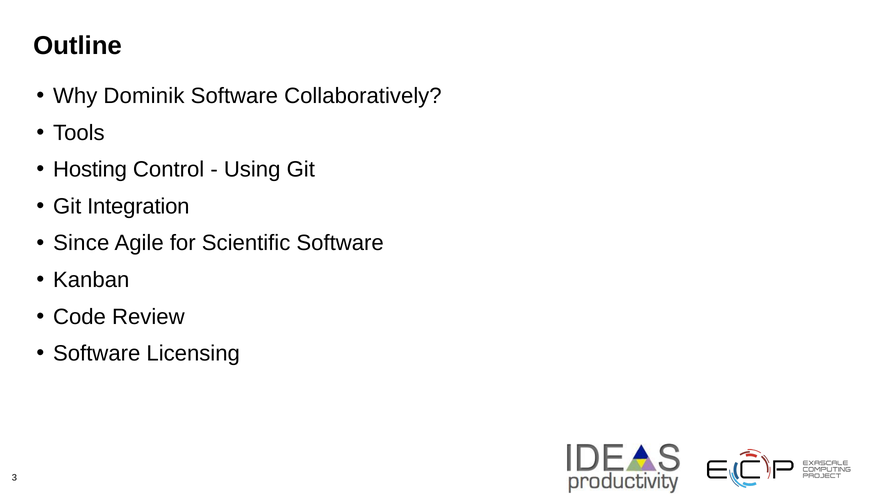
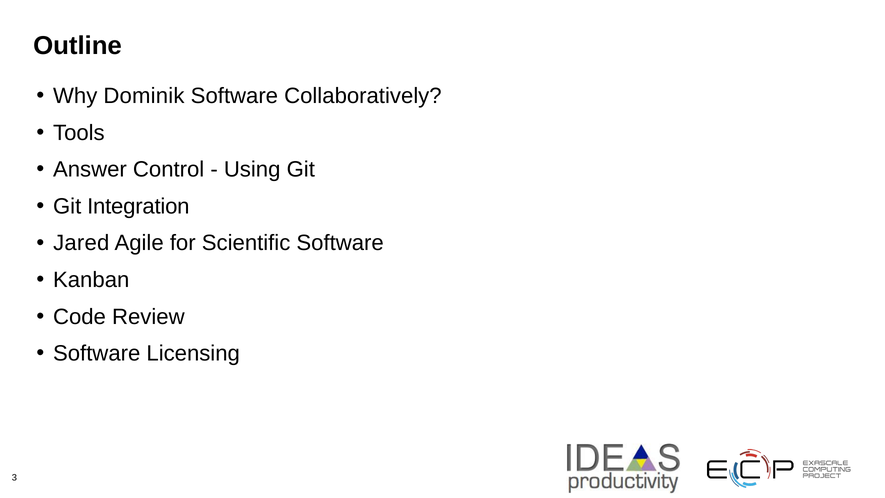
Hosting: Hosting -> Answer
Since: Since -> Jared
